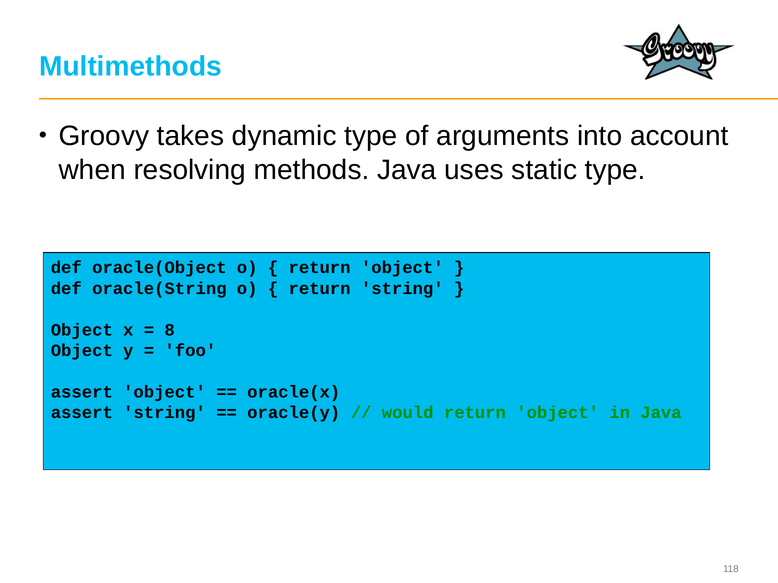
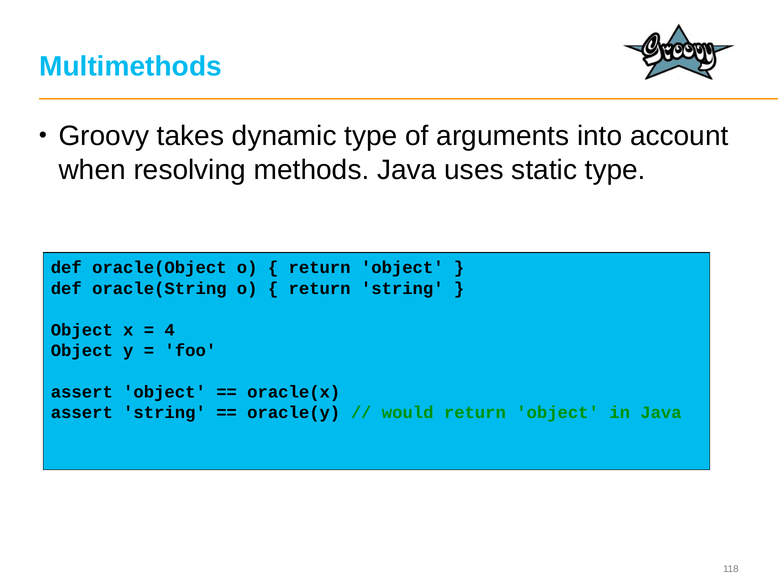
8: 8 -> 4
